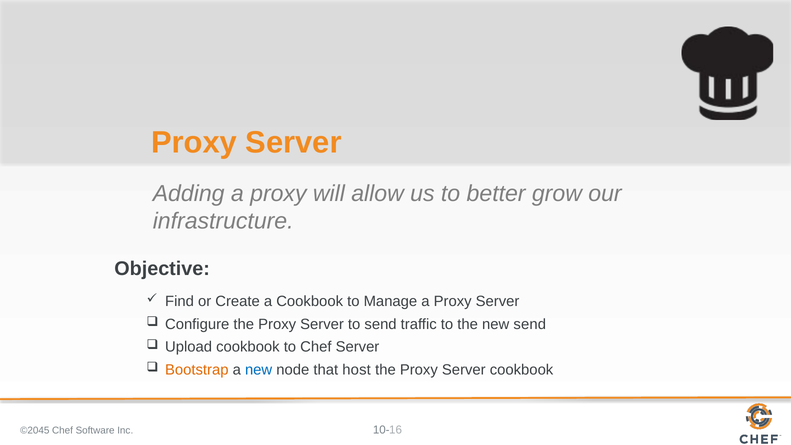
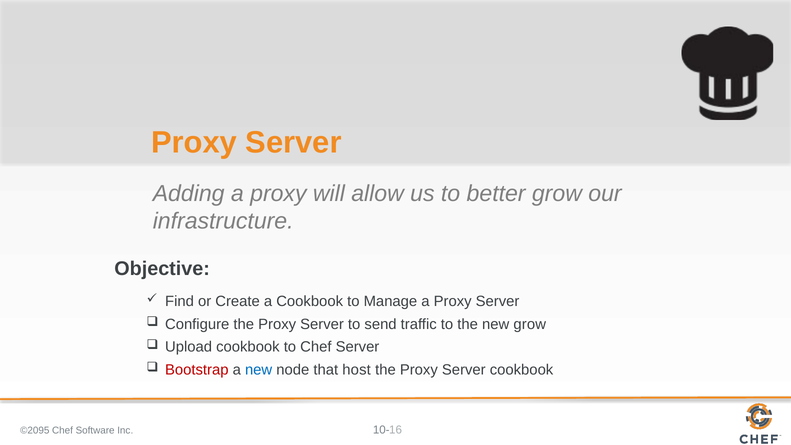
new send: send -> grow
Bootstrap colour: orange -> red
©2045: ©2045 -> ©2095
